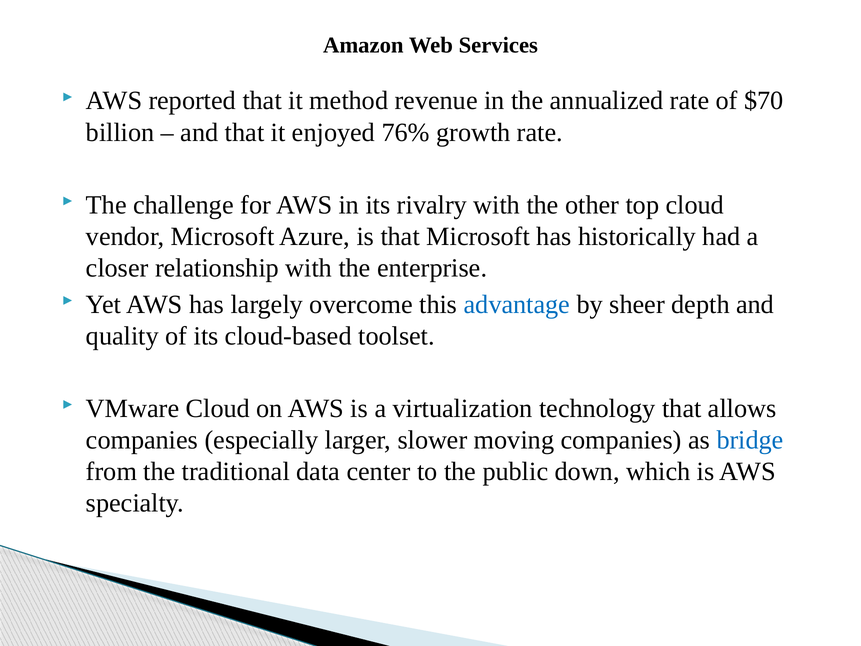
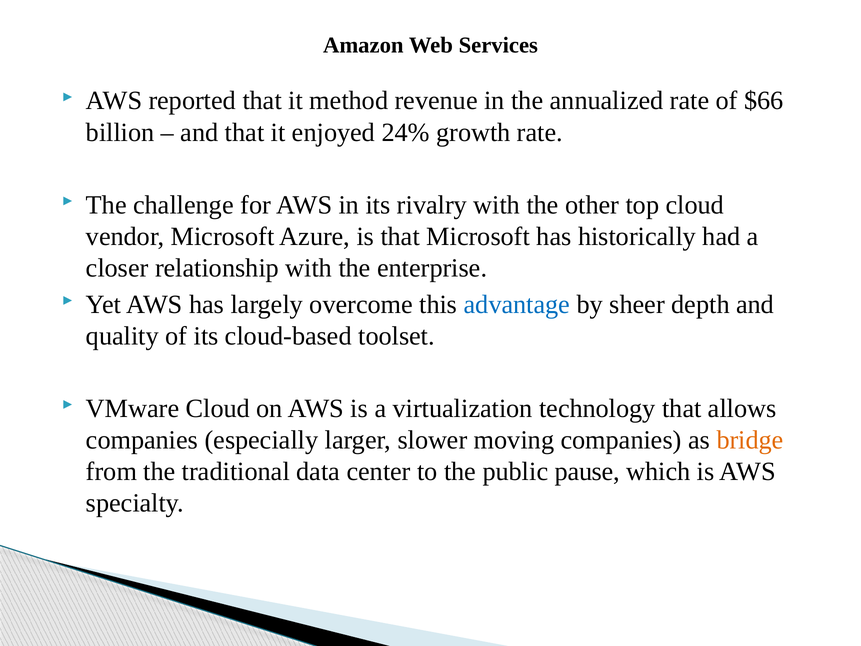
$70: $70 -> $66
76%: 76% -> 24%
bridge colour: blue -> orange
down: down -> pause
